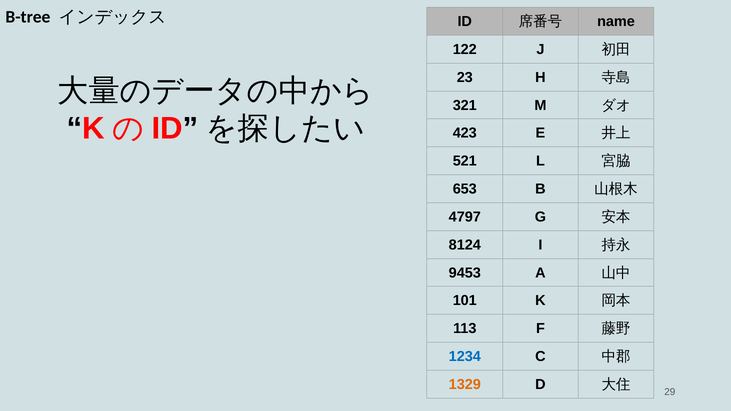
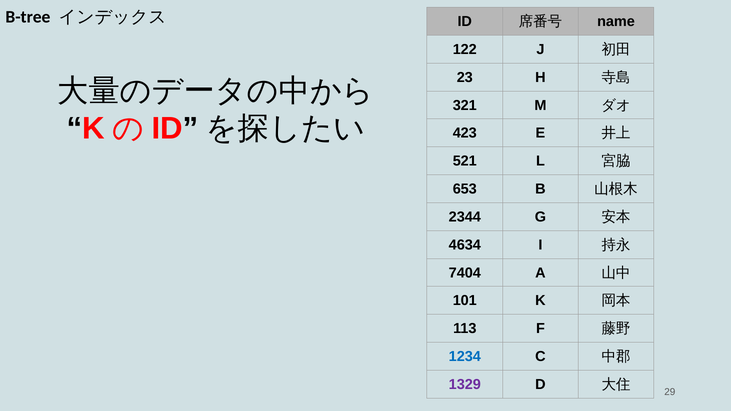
4797: 4797 -> 2344
8124: 8124 -> 4634
9453: 9453 -> 7404
1329 colour: orange -> purple
